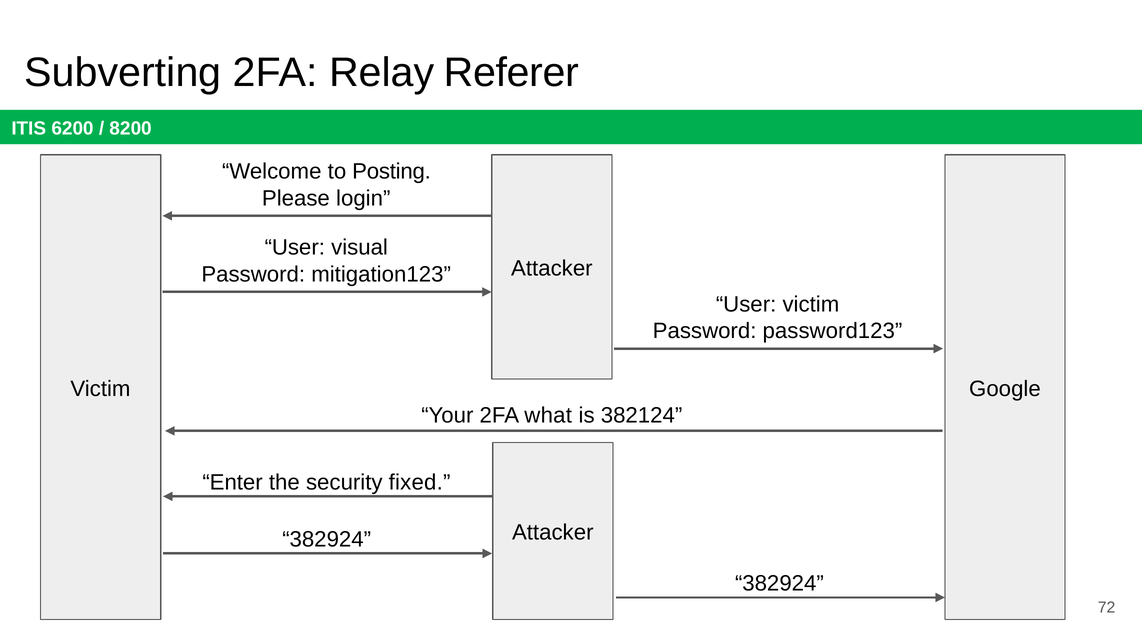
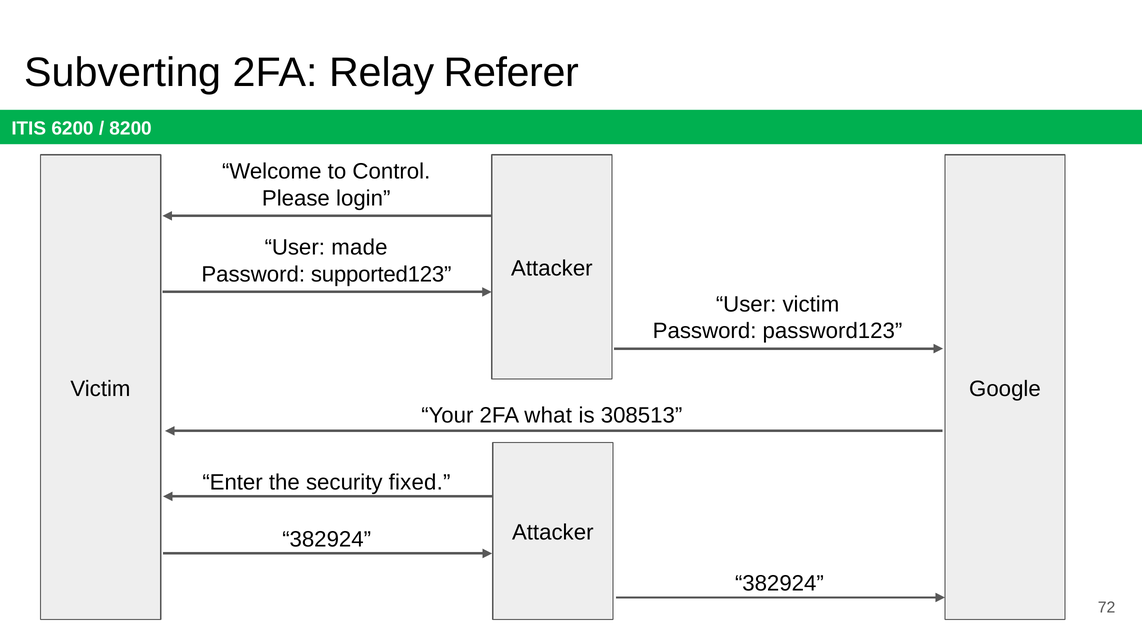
Posting: Posting -> Control
visual: visual -> made
mitigation123: mitigation123 -> supported123
382124: 382124 -> 308513
